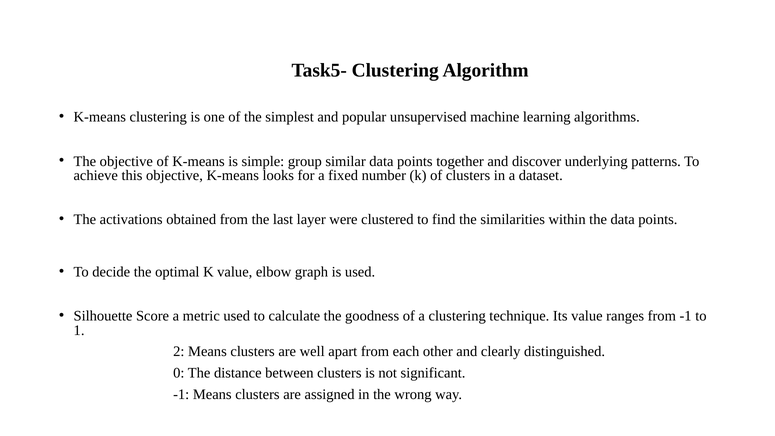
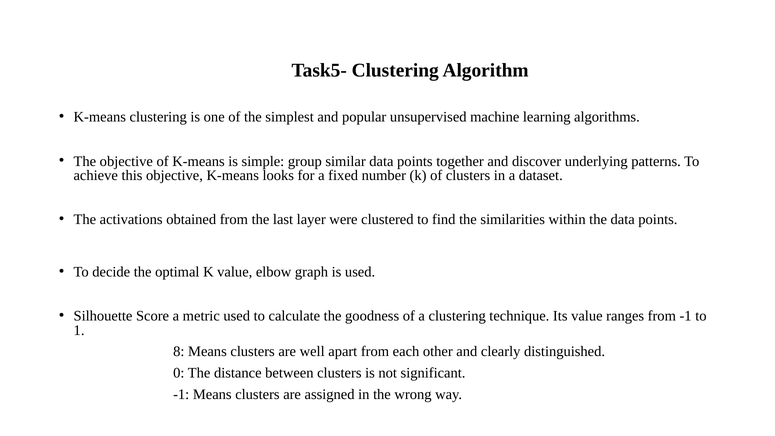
2: 2 -> 8
